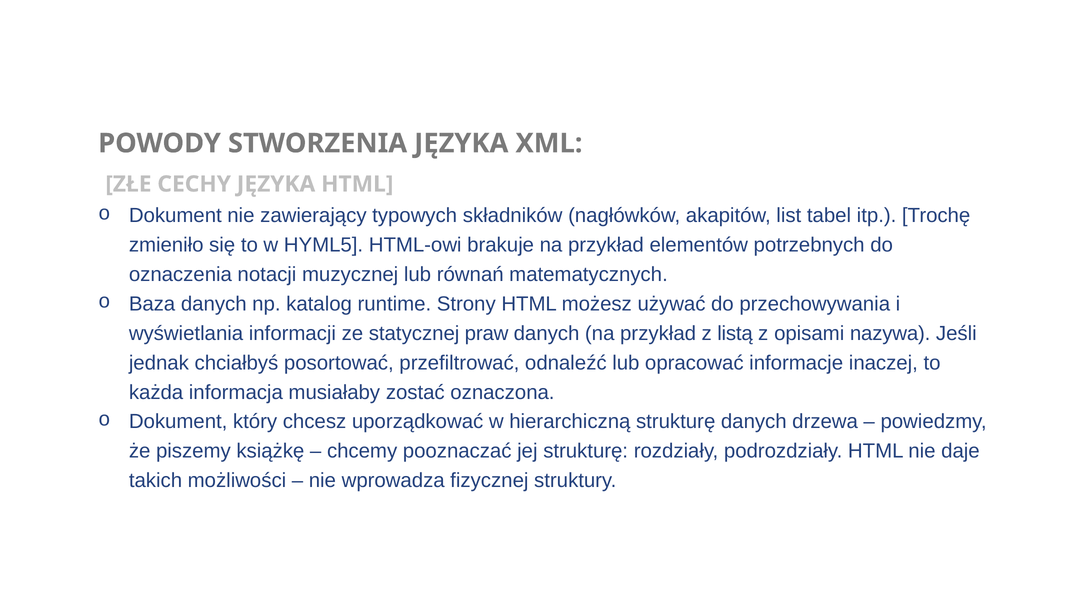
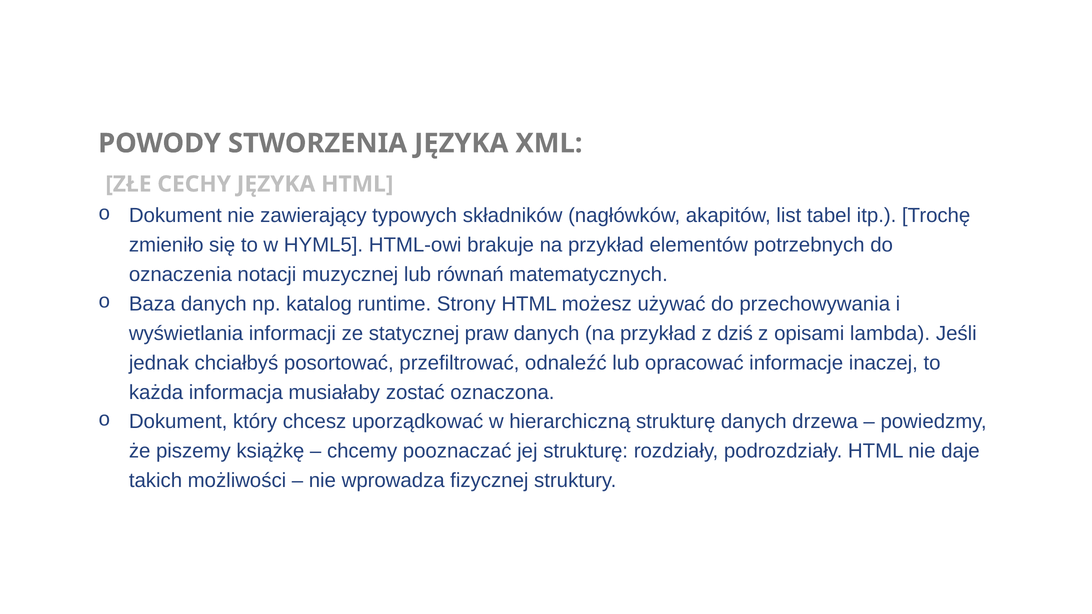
listą: listą -> dziś
nazywa: nazywa -> lambda
